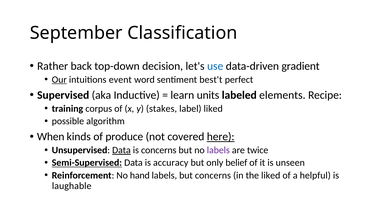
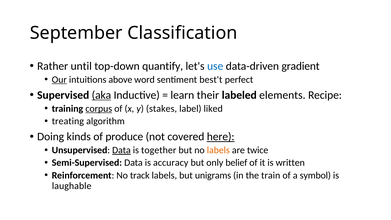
back: back -> until
decision: decision -> quantify
event: event -> above
aka underline: none -> present
units: units -> their
corpus underline: none -> present
possible: possible -> treating
When: When -> Doing
is concerns: concerns -> together
labels at (218, 150) colour: purple -> orange
Semi-Supervised underline: present -> none
unseen: unseen -> written
hand: hand -> track
but concerns: concerns -> unigrams
the liked: liked -> train
helpful: helpful -> symbol
